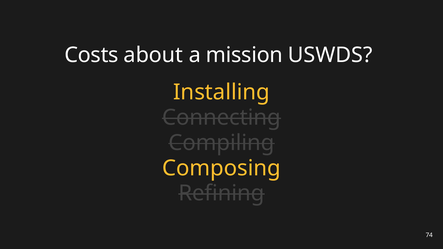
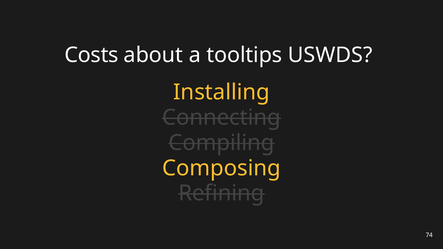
mission: mission -> tooltips
